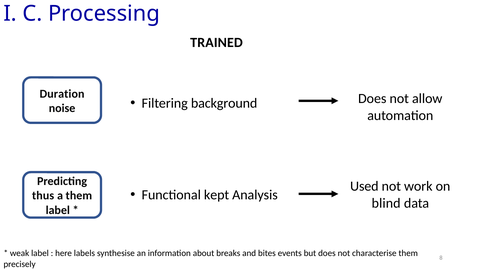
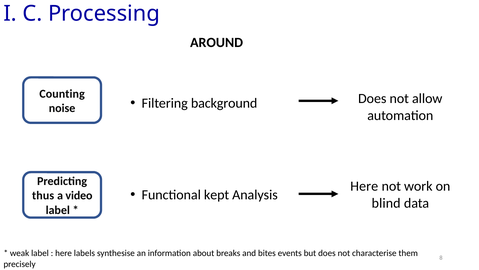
TRAINED: TRAINED -> AROUND
Duration: Duration -> Counting
Used at (364, 186): Used -> Here
a them: them -> video
